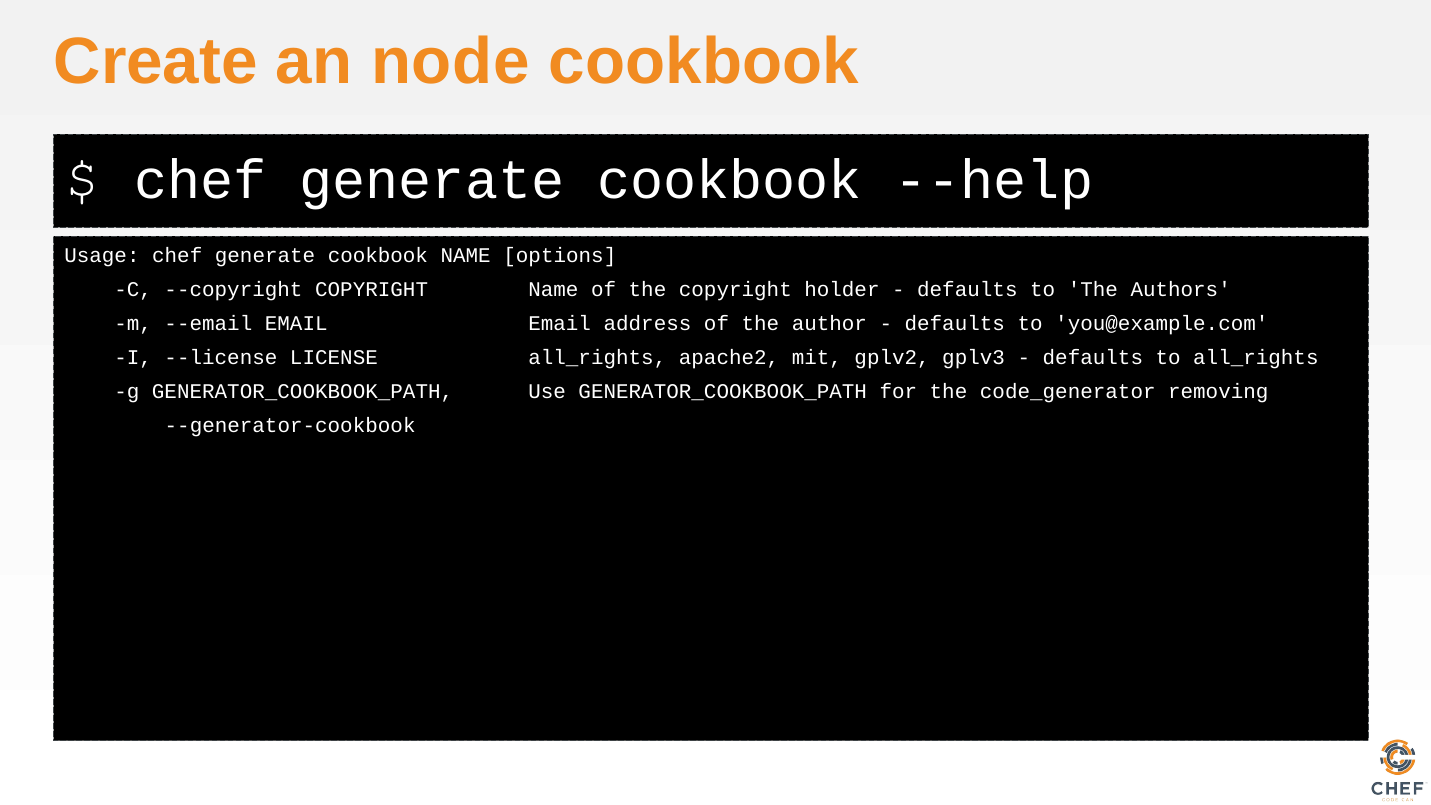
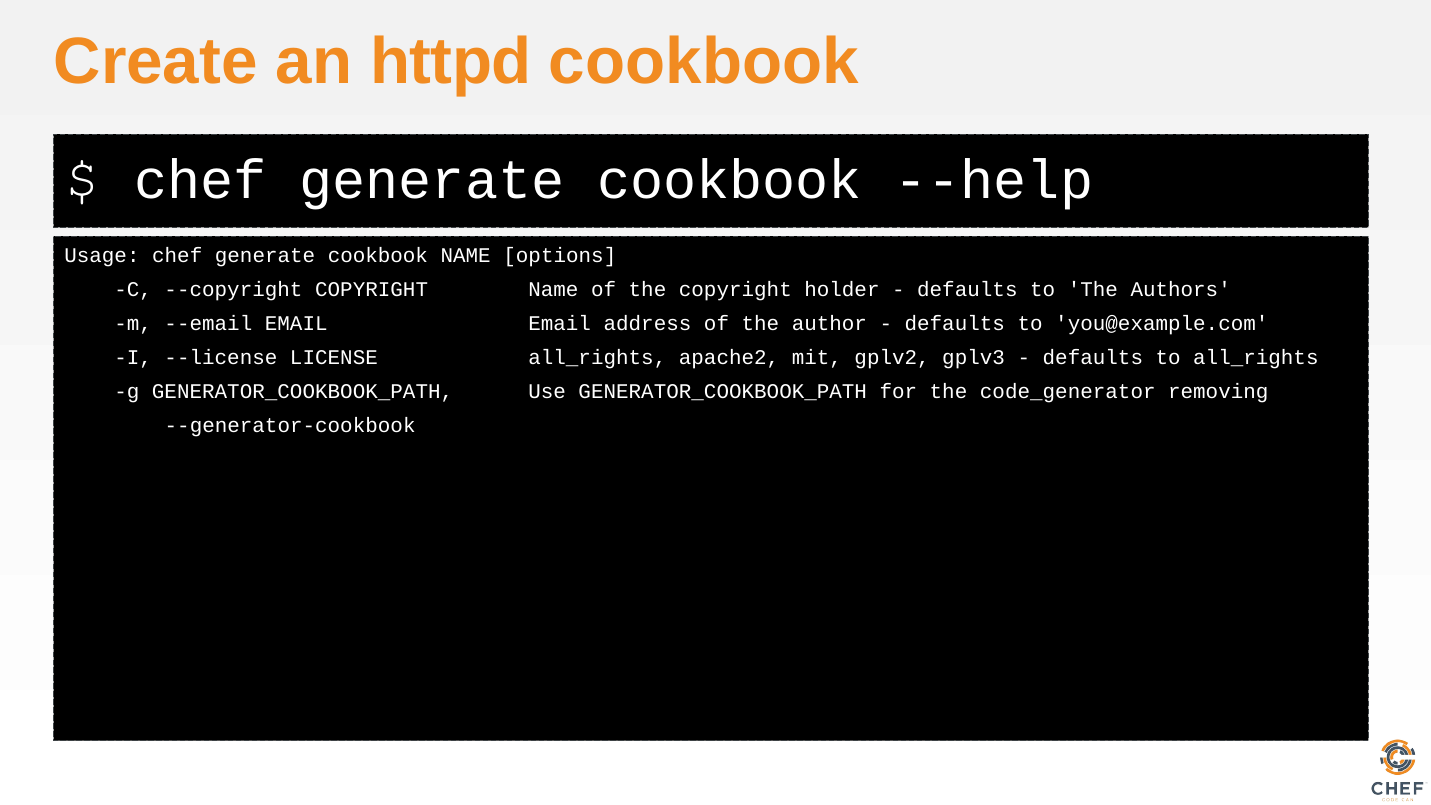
node: node -> httpd
